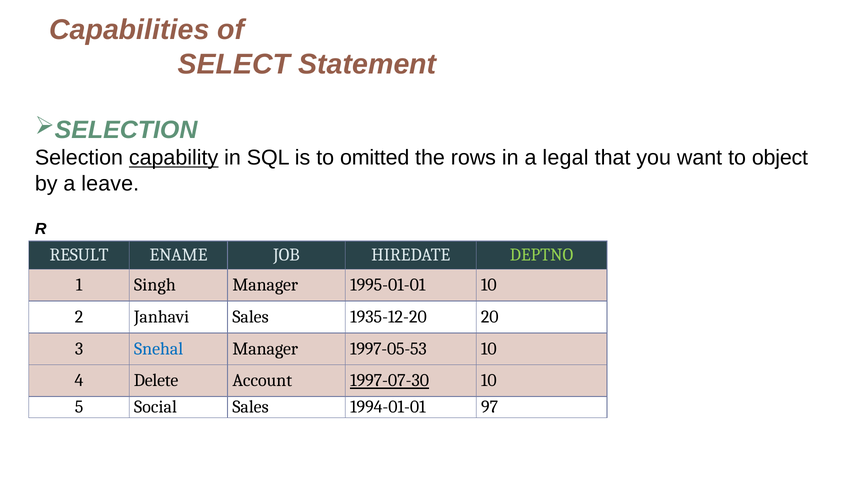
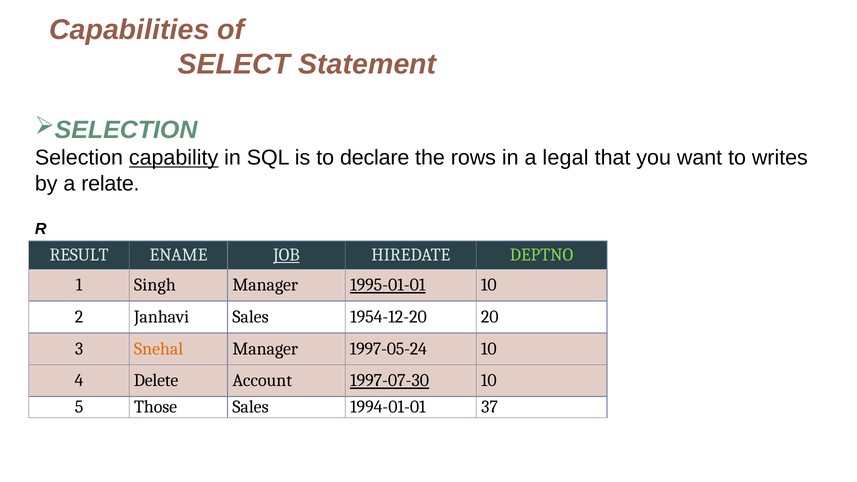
omitted: omitted -> declare
object: object -> writes
leave: leave -> relate
JOB underline: none -> present
1995-01-01 underline: none -> present
1935-12-20: 1935-12-20 -> 1954-12-20
Snehal colour: blue -> orange
1997-05-53: 1997-05-53 -> 1997-05-24
Social: Social -> Those
97: 97 -> 37
